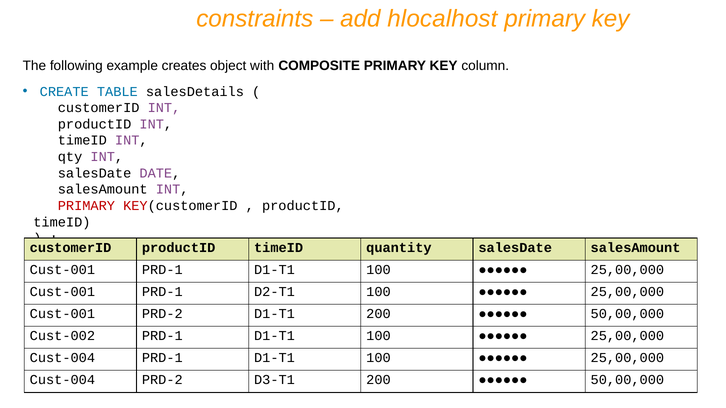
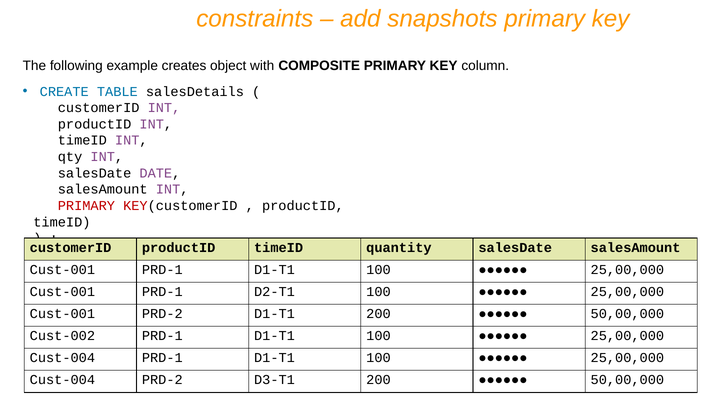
hlocalhost: hlocalhost -> snapshots
